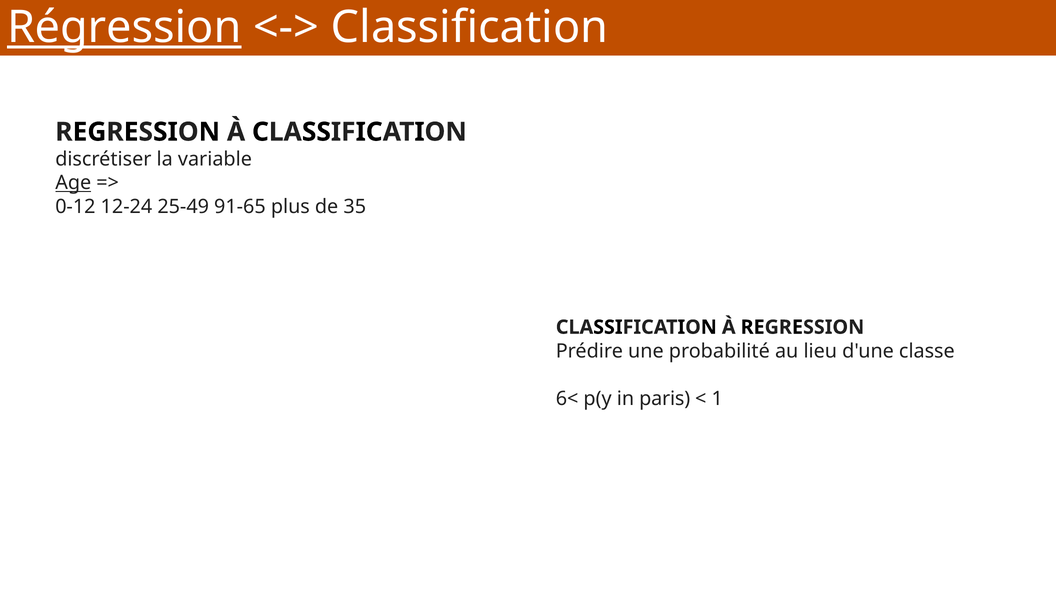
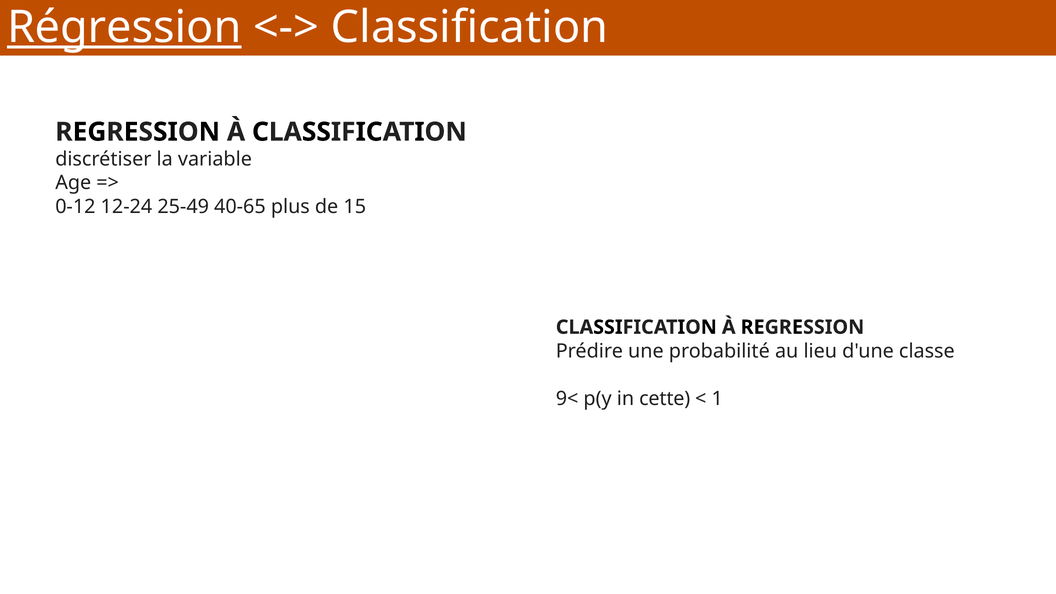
Age underline: present -> none
91-65: 91-65 -> 40-65
35: 35 -> 15
6<: 6< -> 9<
paris: paris -> cette
